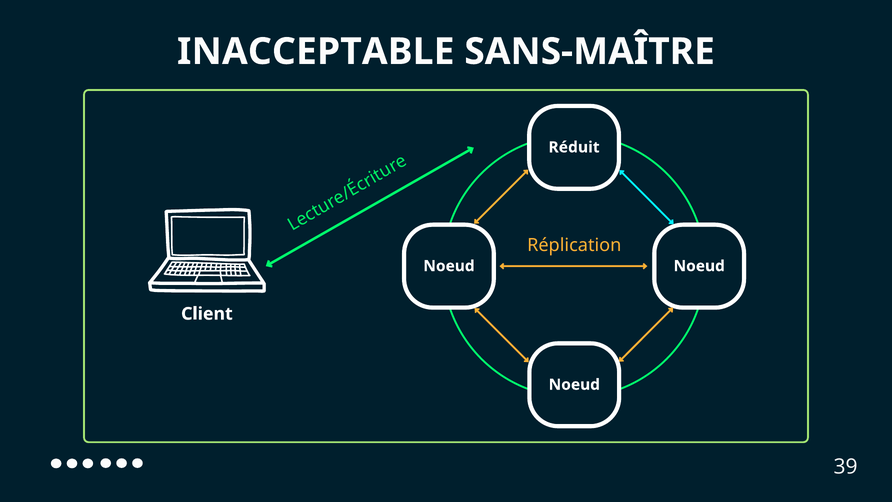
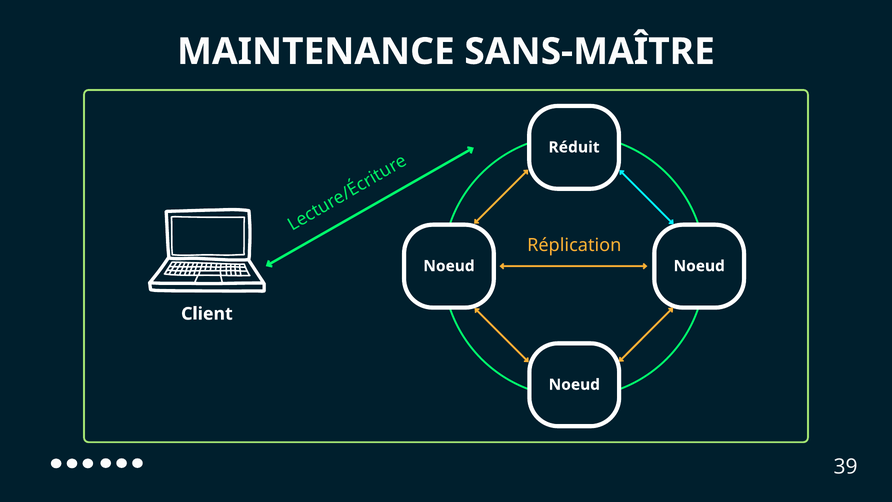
INACCEPTABLE: INACCEPTABLE -> MAINTENANCE
